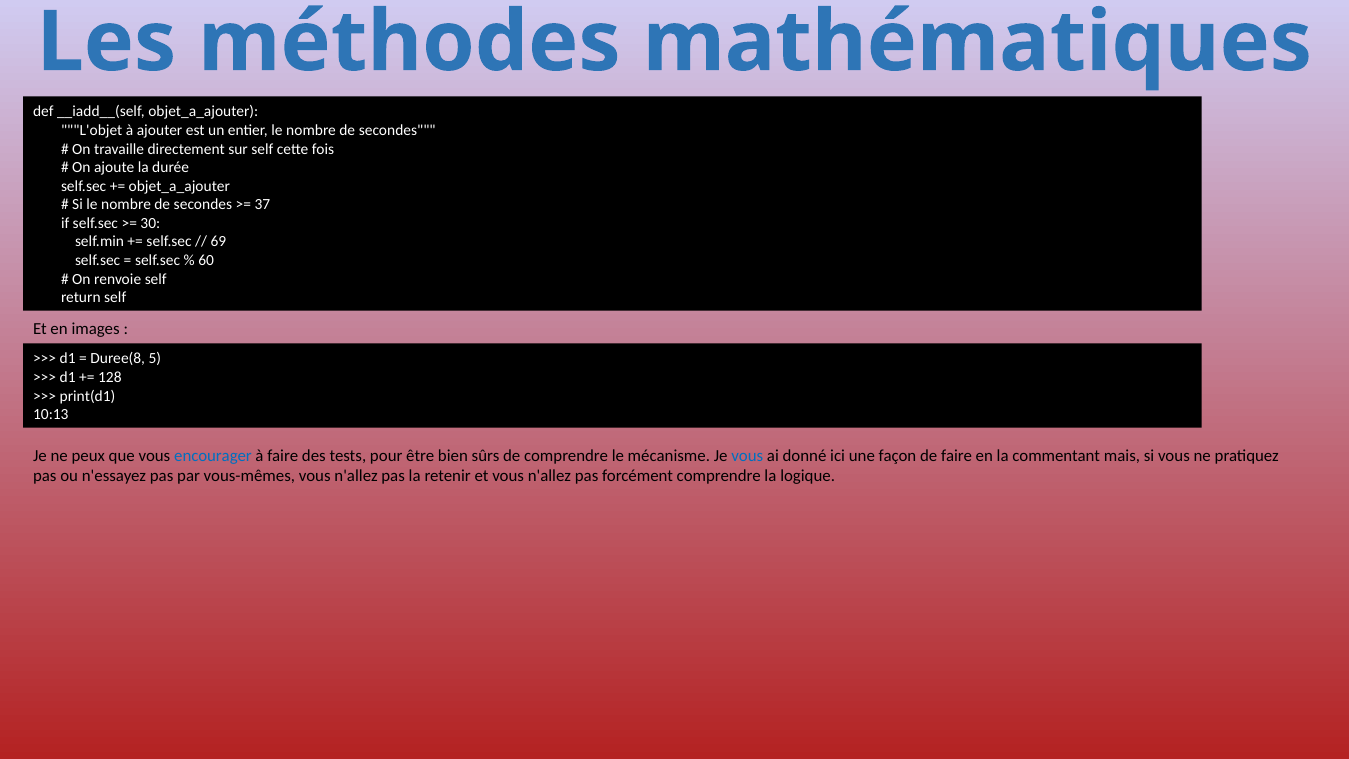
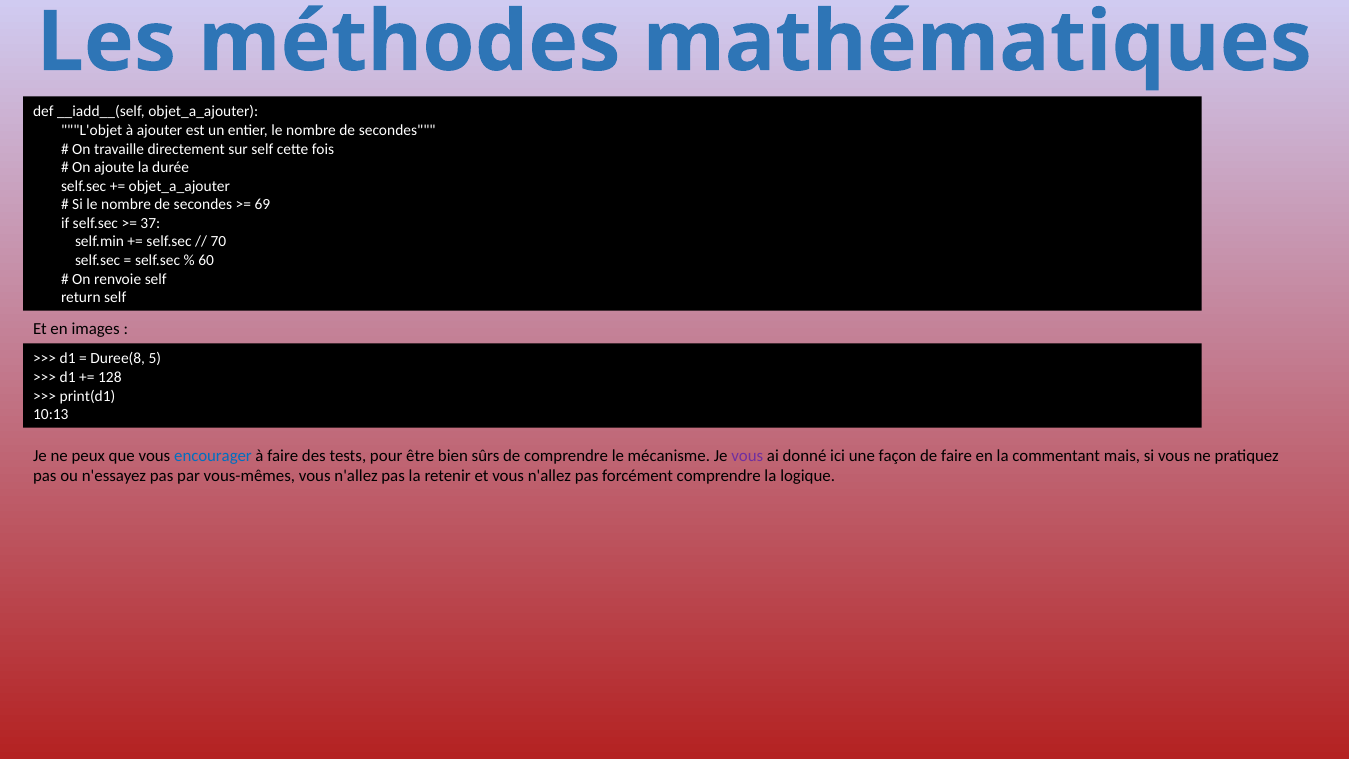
37: 37 -> 69
30: 30 -> 37
69: 69 -> 70
vous at (747, 456) colour: blue -> purple
